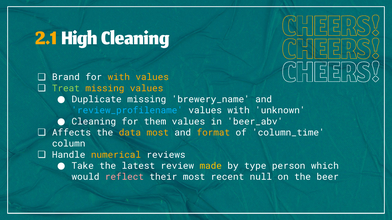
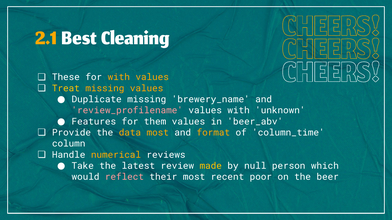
High: High -> Best
Brand: Brand -> These
Treat colour: light green -> yellow
review_profilename colour: light blue -> pink
Cleaning at (94, 122): Cleaning -> Features
Affects: Affects -> Provide
type: type -> null
null: null -> poor
